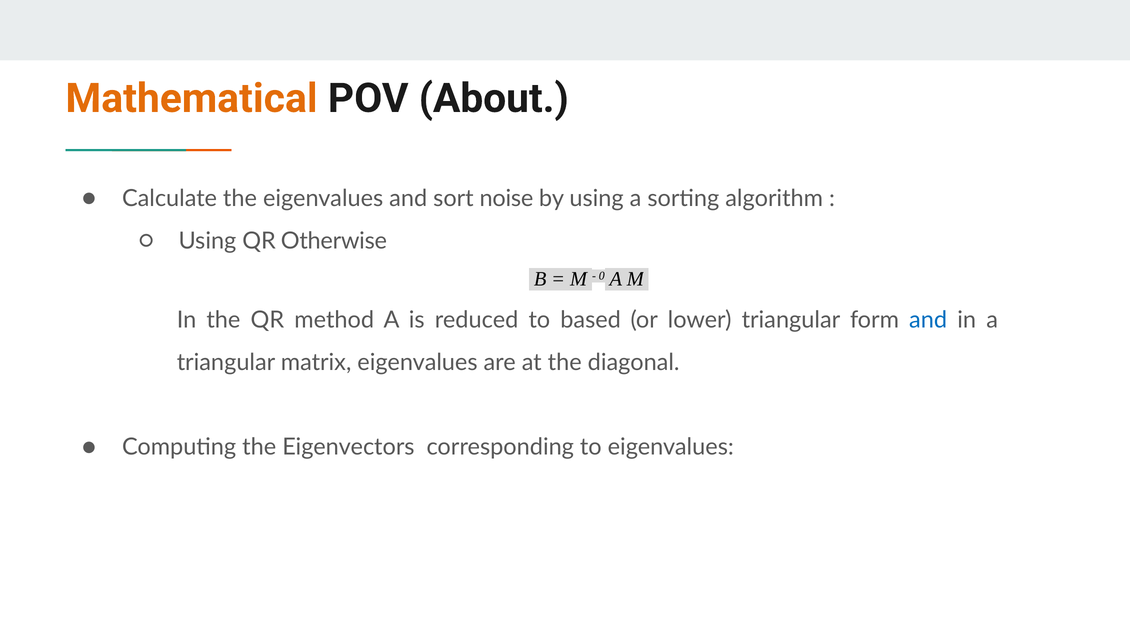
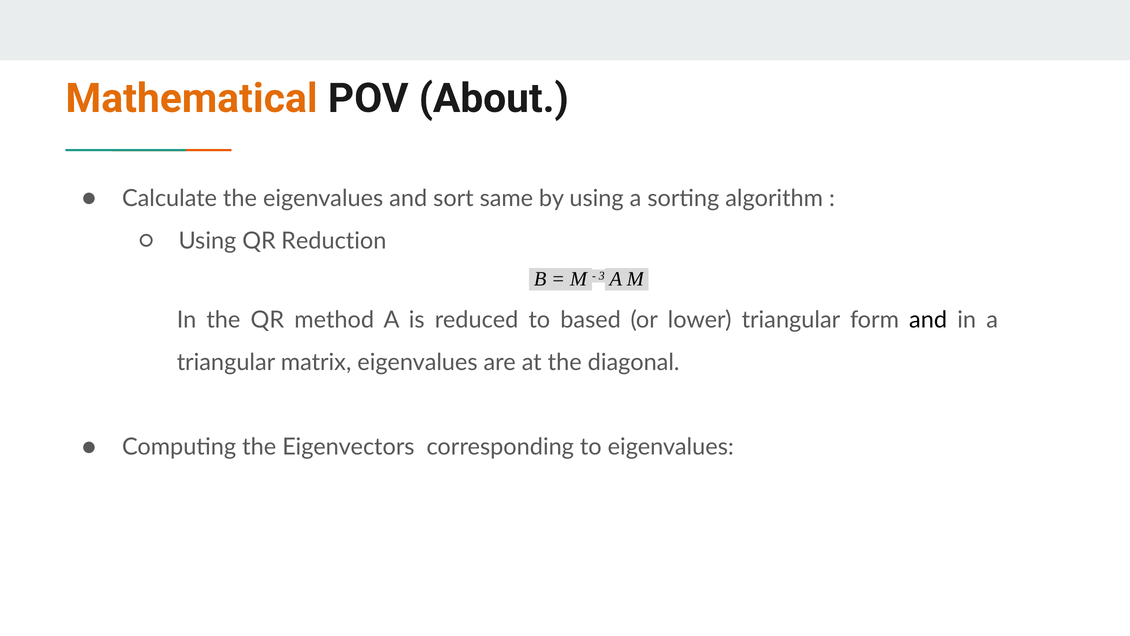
noise: noise -> same
Otherwise: Otherwise -> Reduction
0: 0 -> 3
and at (928, 320) colour: blue -> black
